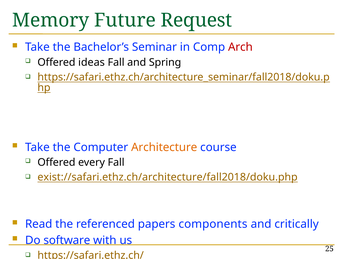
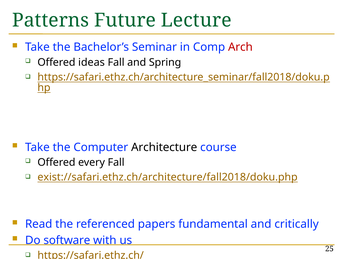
Memory: Memory -> Patterns
Request: Request -> Lecture
Architecture colour: orange -> black
components: components -> fundamental
